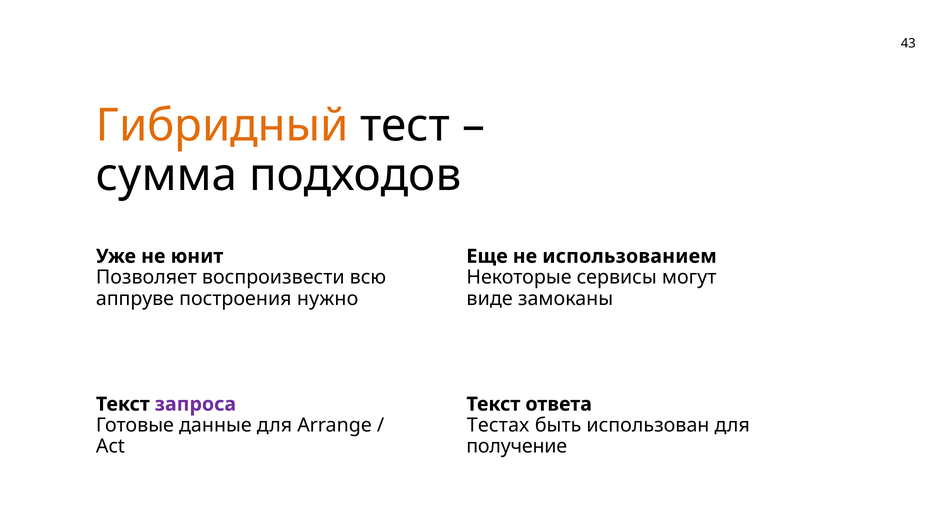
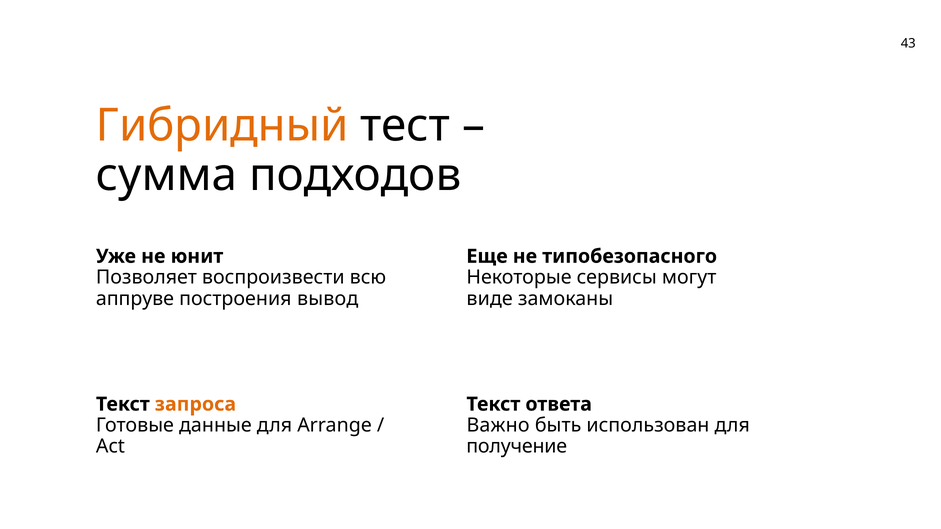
использованием: использованием -> типобезопасного
нужно: нужно -> вывод
запроса colour: purple -> orange
Тестах: Тестах -> Важно
